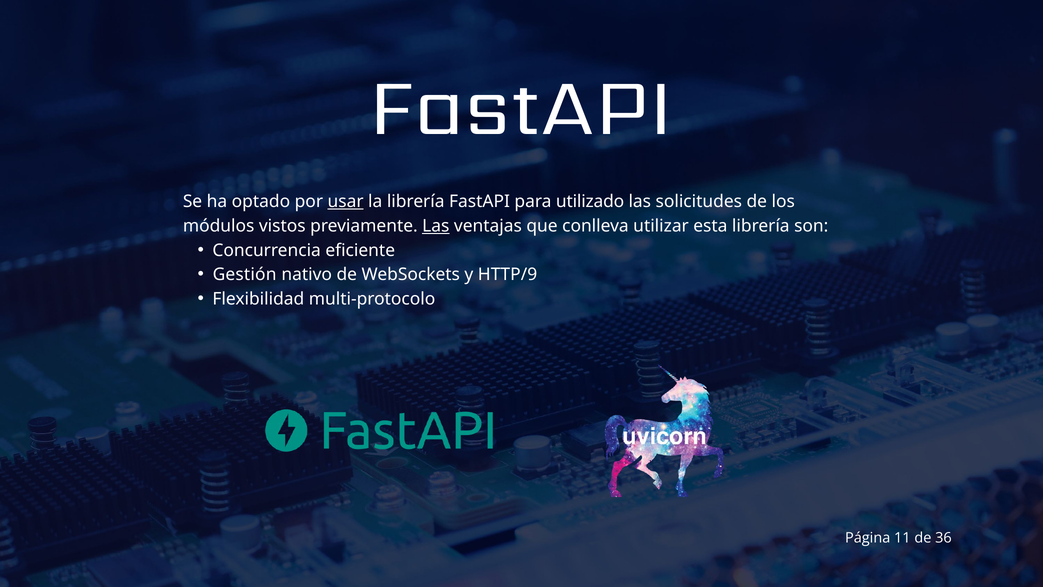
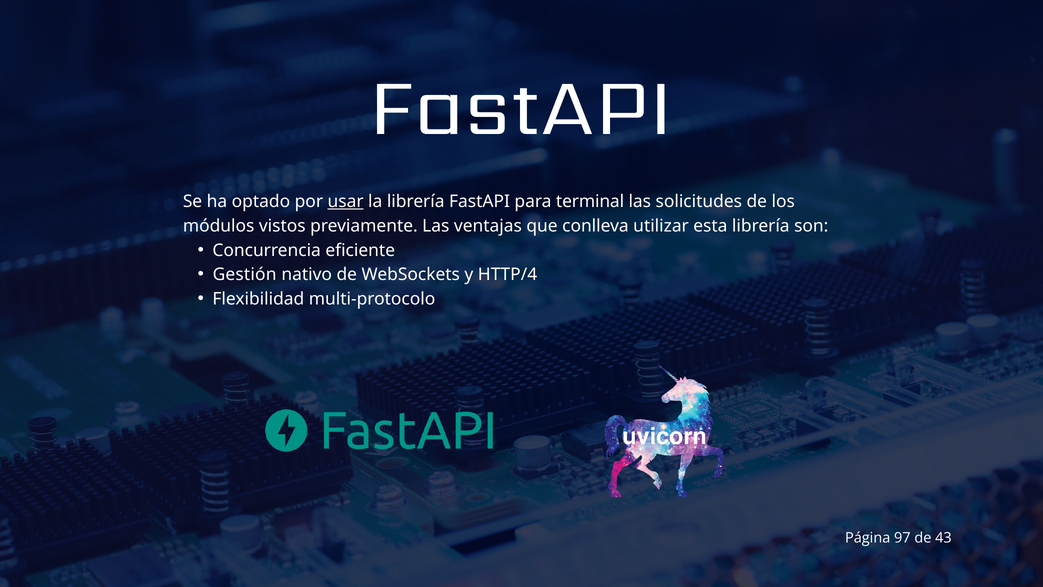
utilizado: utilizado -> terminal
Las at (436, 226) underline: present -> none
HTTP/9: HTTP/9 -> HTTP/4
11: 11 -> 97
36: 36 -> 43
